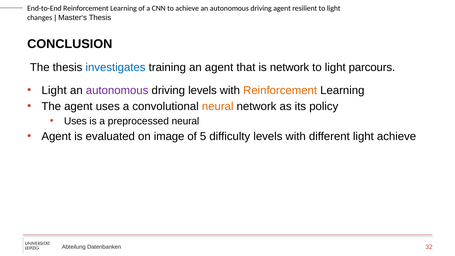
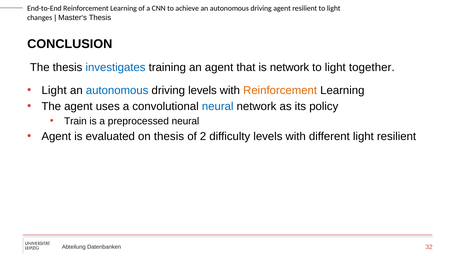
parcours: parcours -> together
autonomous at (117, 90) colour: purple -> blue
neural at (218, 106) colour: orange -> blue
Uses at (75, 121): Uses -> Train
on image: image -> thesis
5: 5 -> 2
light achieve: achieve -> resilient
